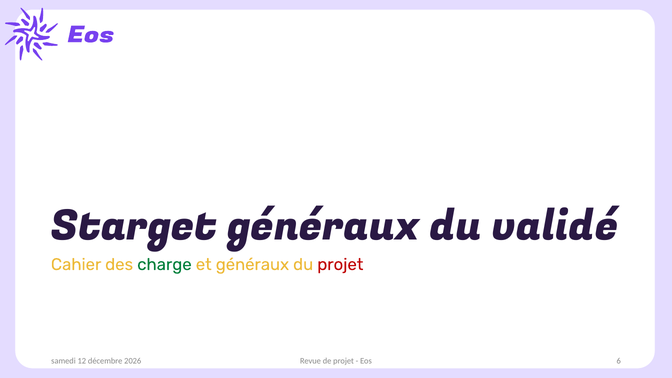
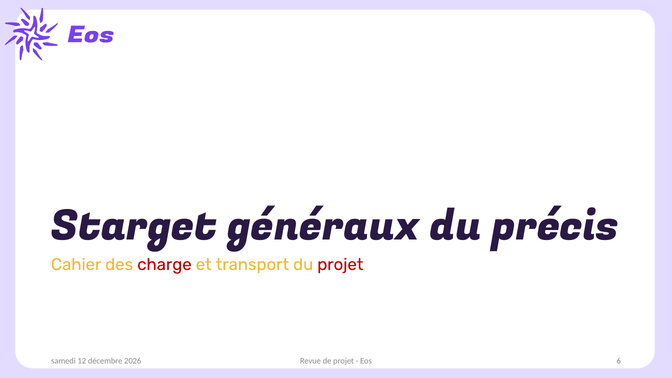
validé: validé -> précis
charge colour: green -> red
et généraux: généraux -> transport
